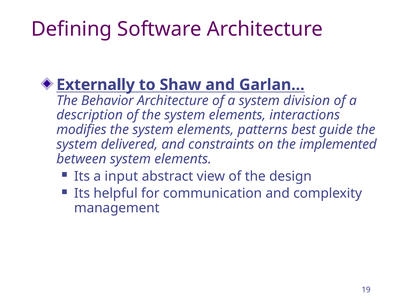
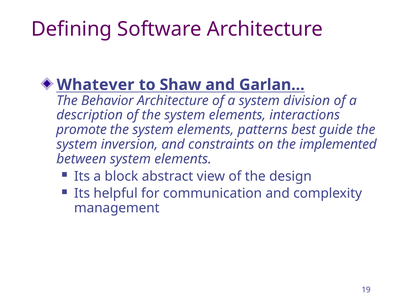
Externally: Externally -> Whatever
modifies: modifies -> promote
delivered: delivered -> inversion
input: input -> block
